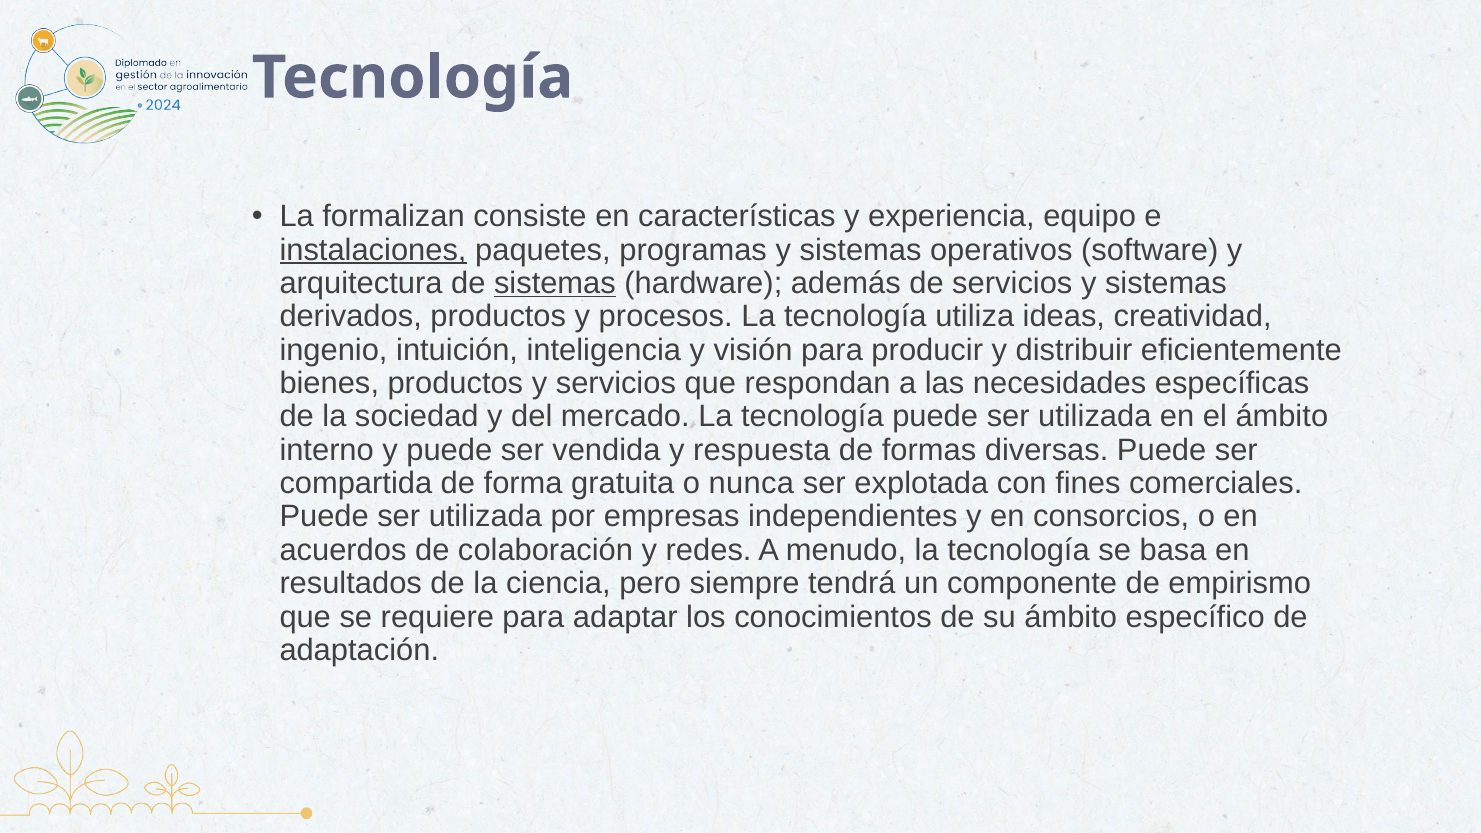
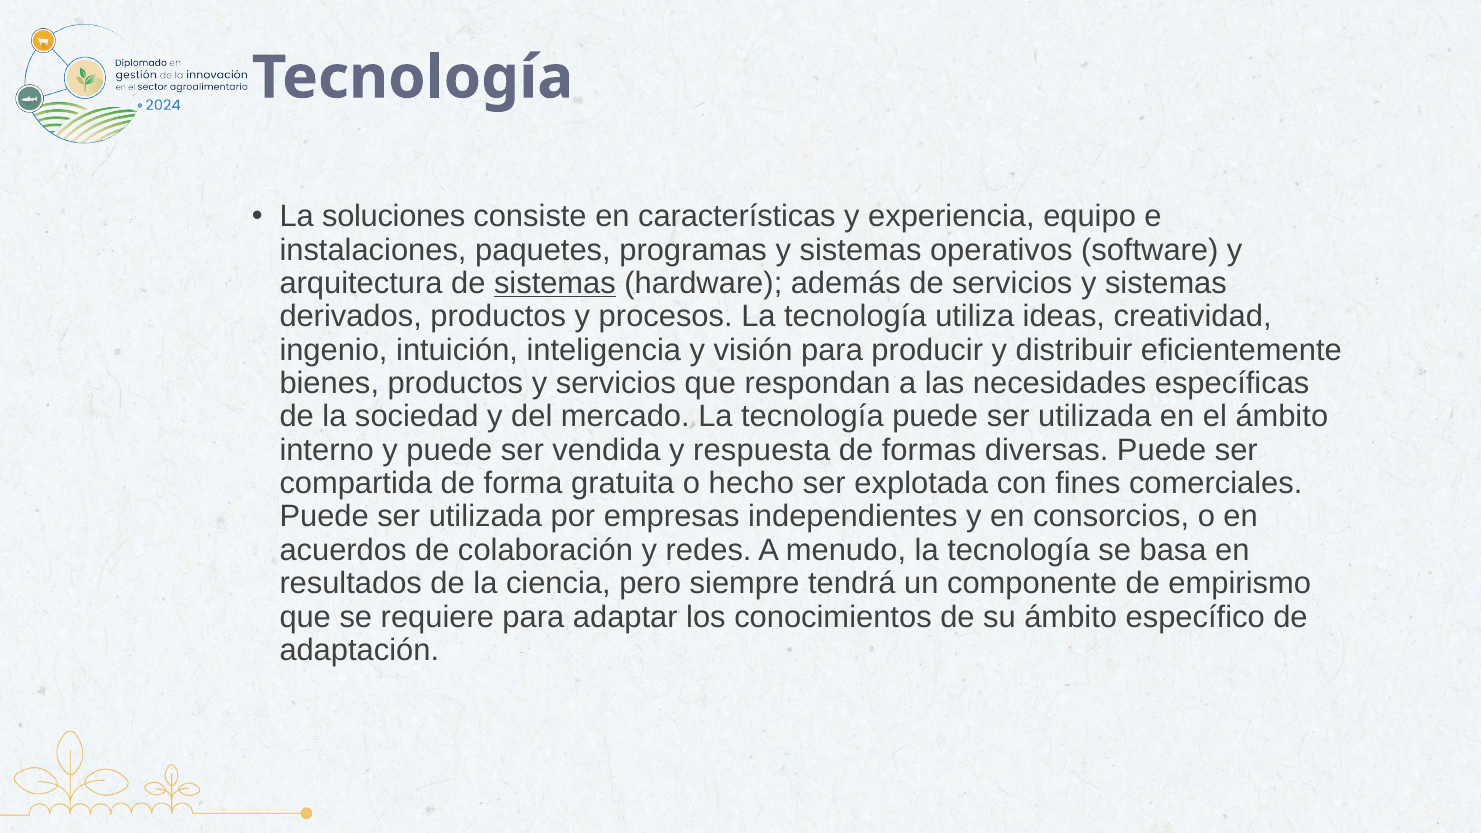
formalizan: formalizan -> soluciones
instalaciones underline: present -> none
nunca: nunca -> hecho
